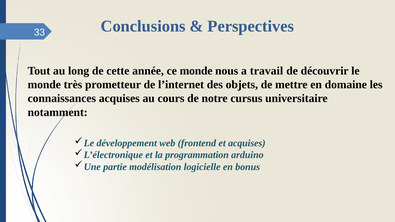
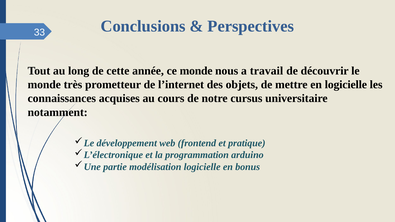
en domaine: domaine -> logicielle
et acquises: acquises -> pratique
